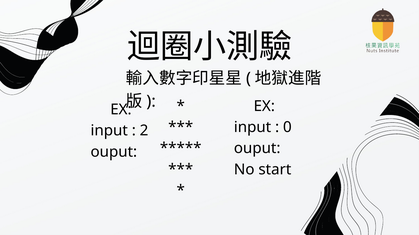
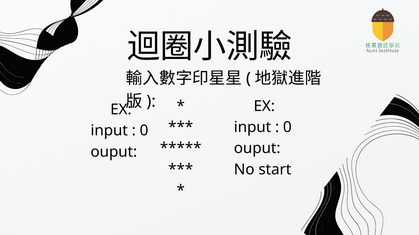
2 at (144, 131): 2 -> 0
